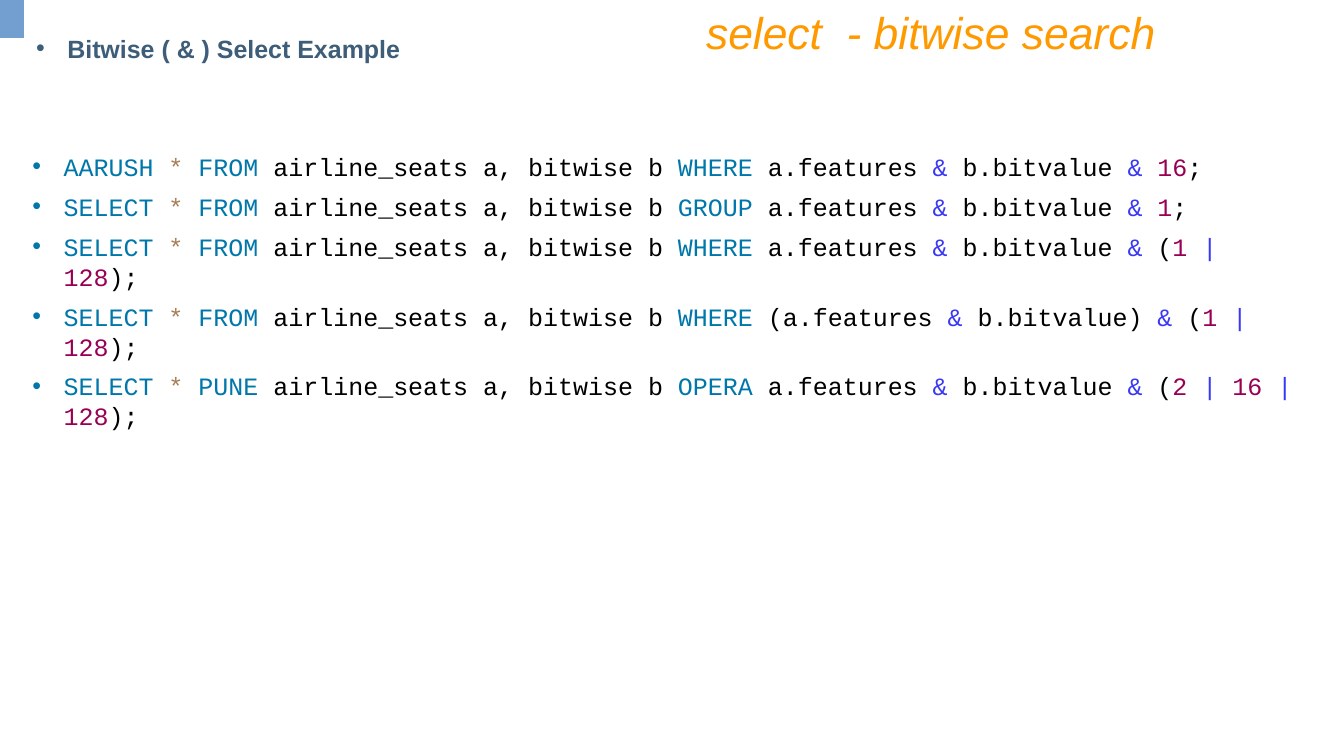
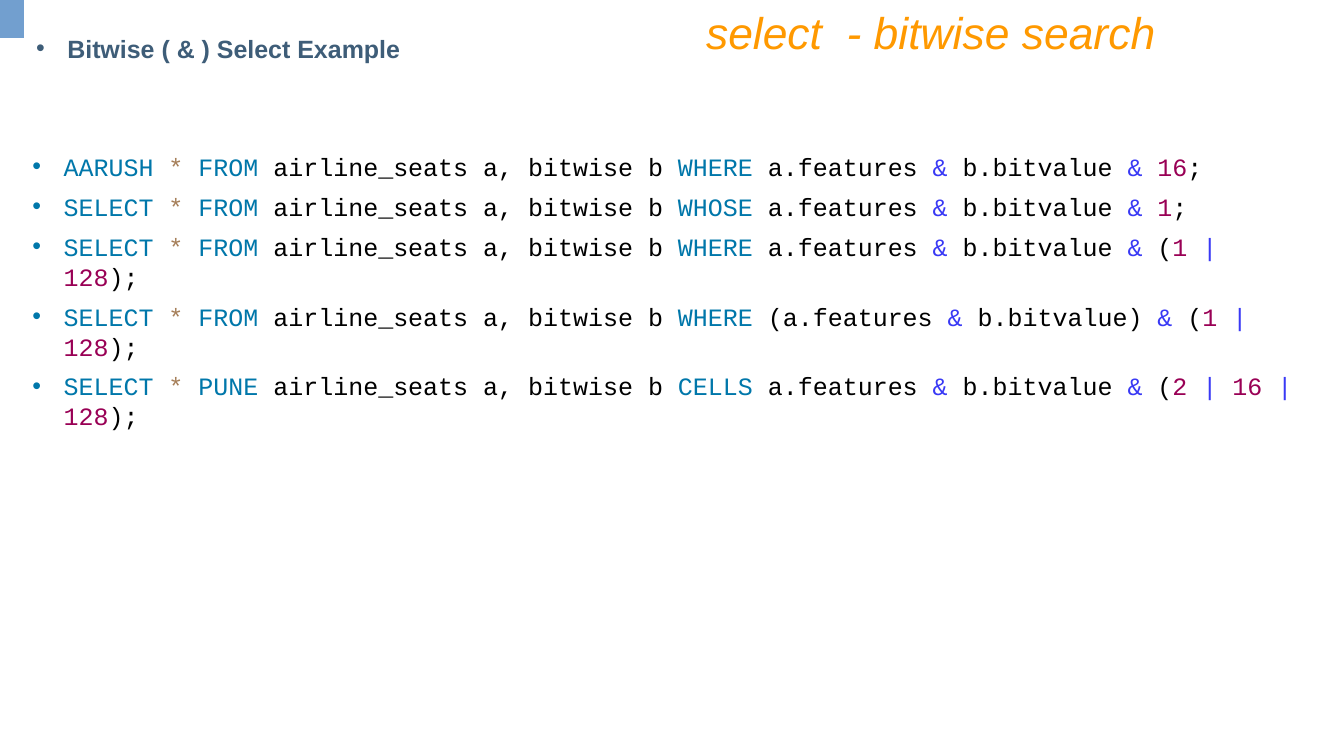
GROUP: GROUP -> WHOSE
OPERA: OPERA -> CELLS
